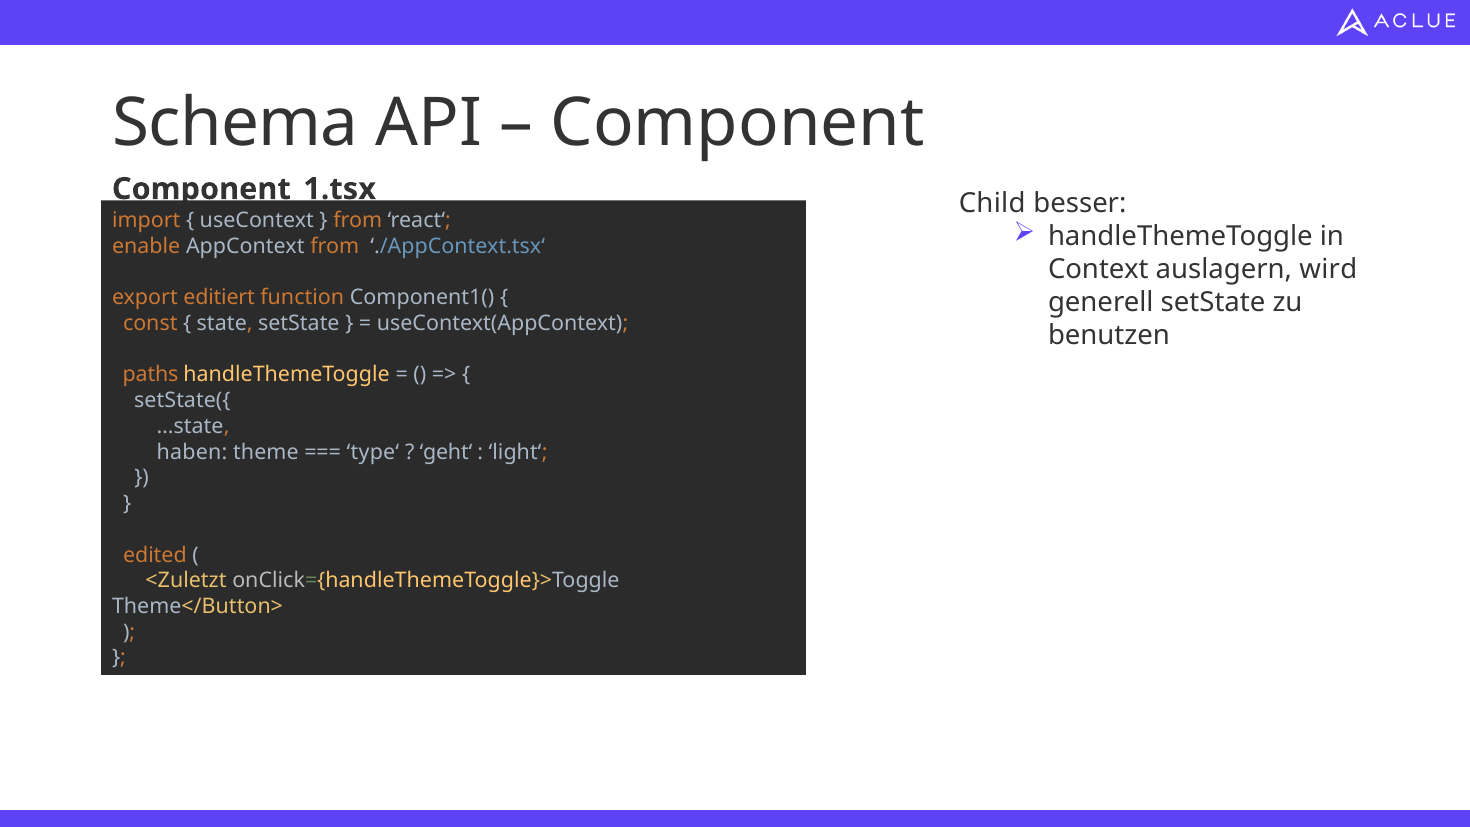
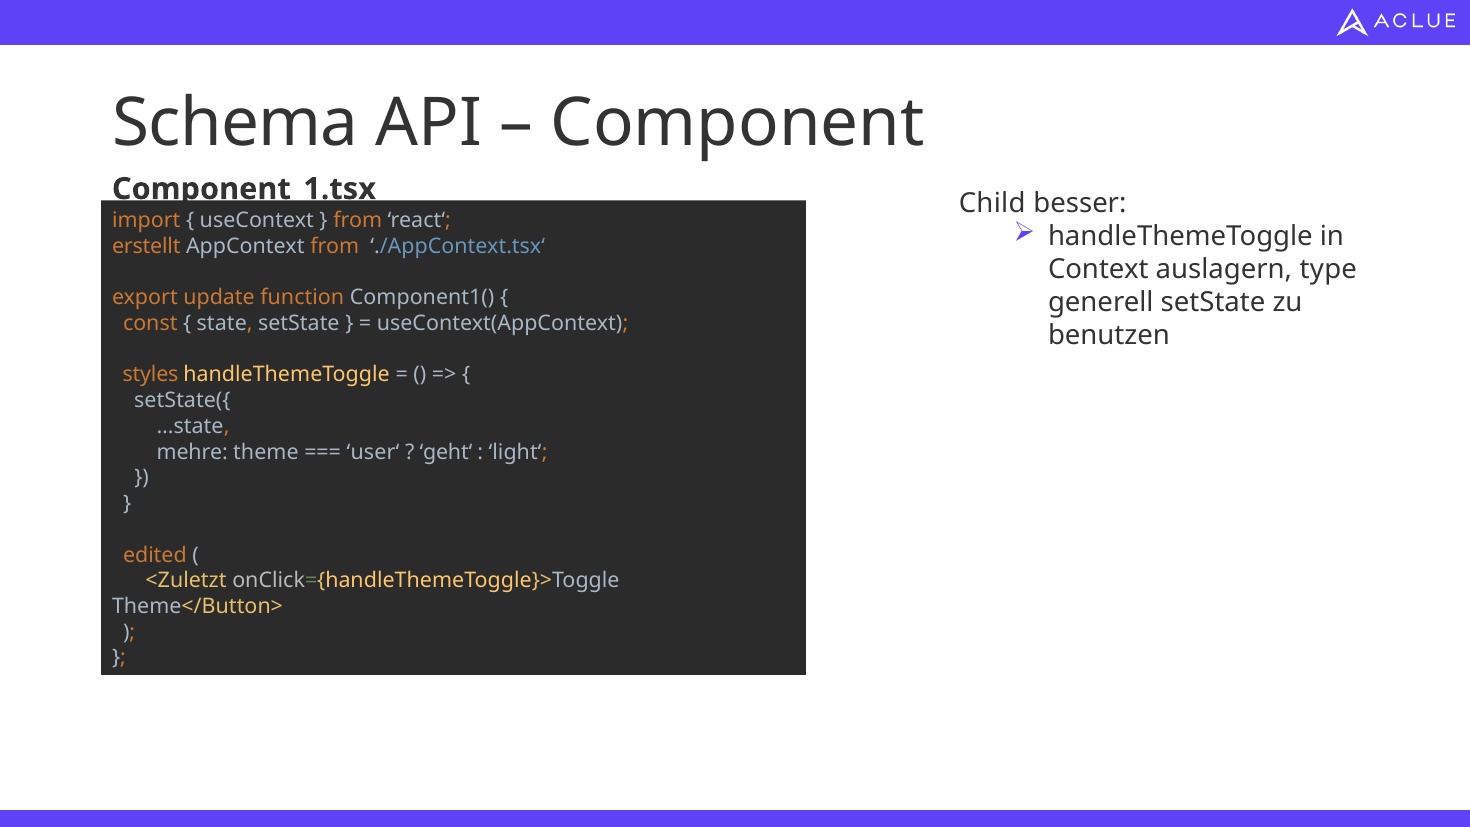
enable: enable -> erstellt
wird: wird -> type
editiert: editiert -> update
paths: paths -> styles
haben: haben -> mehre
type‘: type‘ -> user‘
